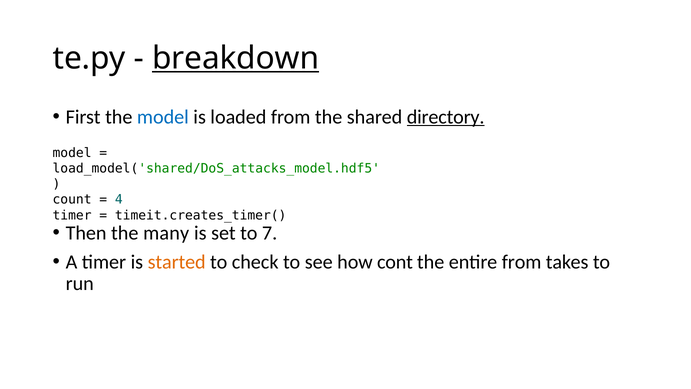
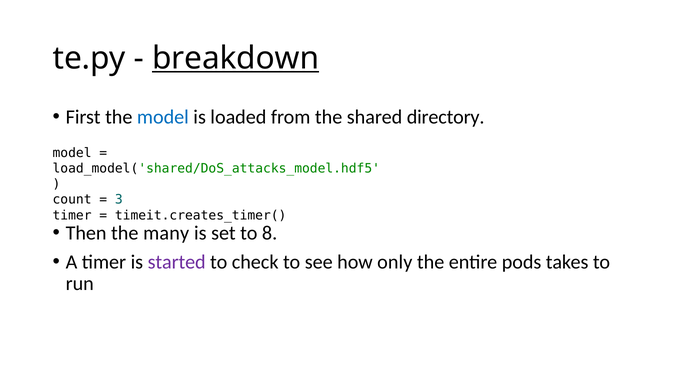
directory underline: present -> none
4: 4 -> 3
7: 7 -> 8
started colour: orange -> purple
cont: cont -> only
entire from: from -> pods
